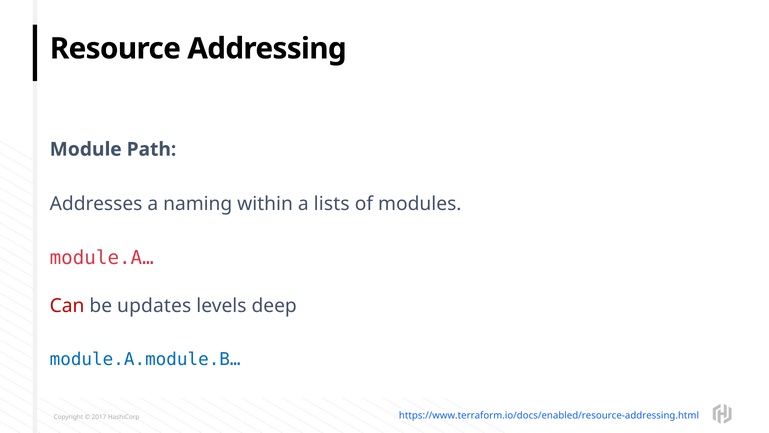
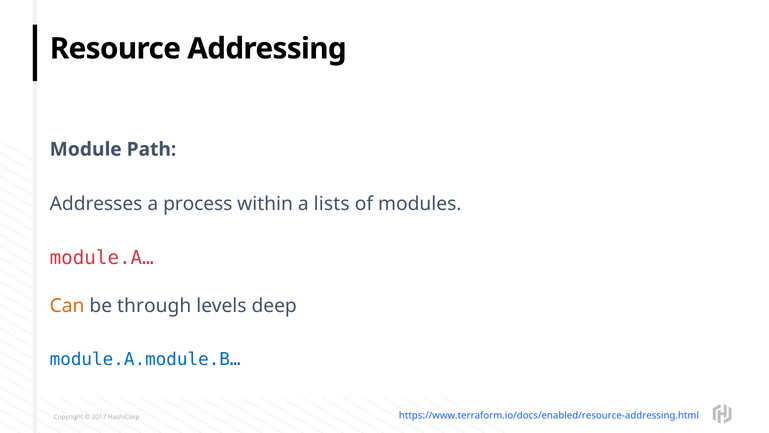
naming: naming -> process
Can colour: red -> orange
updates: updates -> through
